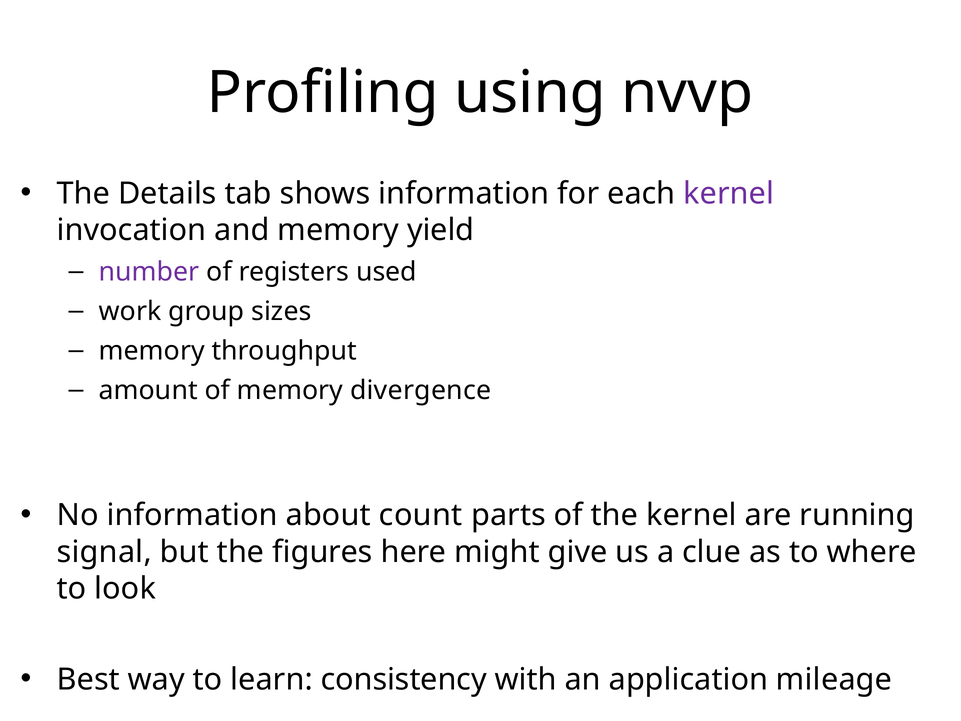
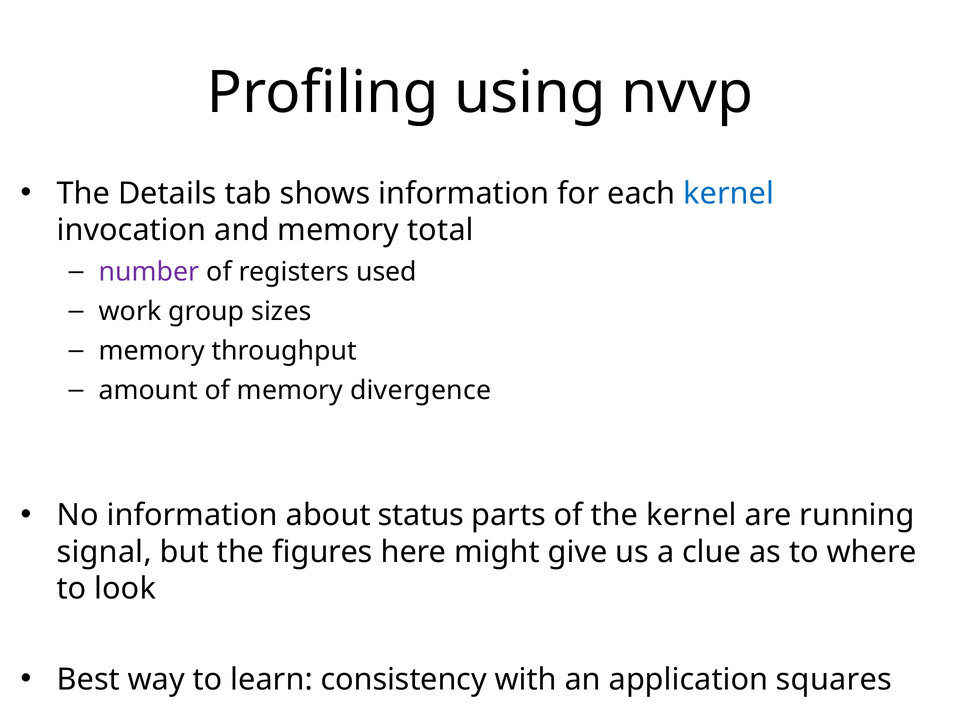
kernel at (729, 193) colour: purple -> blue
yield: yield -> total
count: count -> status
mileage: mileage -> squares
